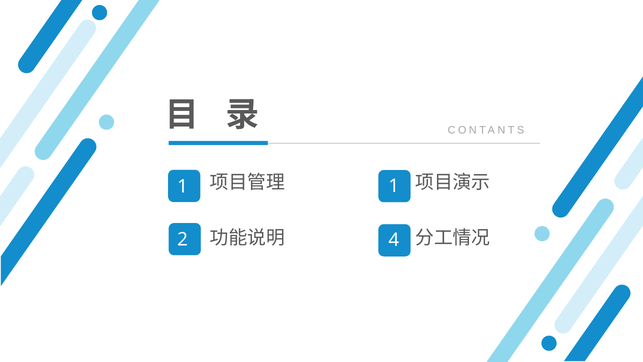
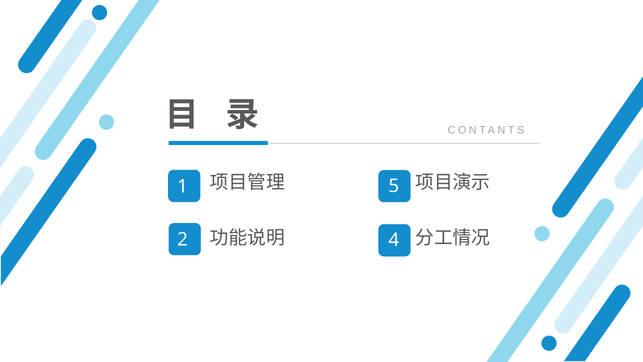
1 1: 1 -> 5
